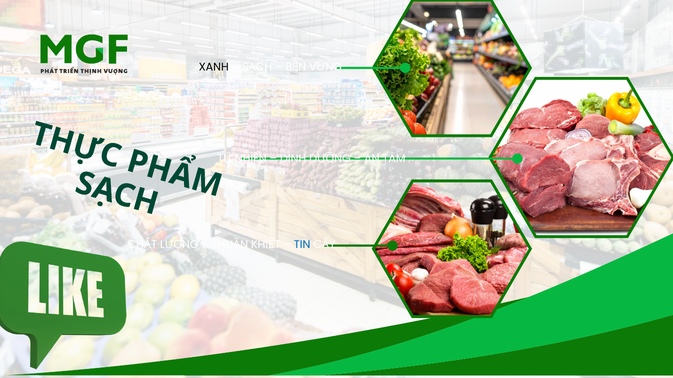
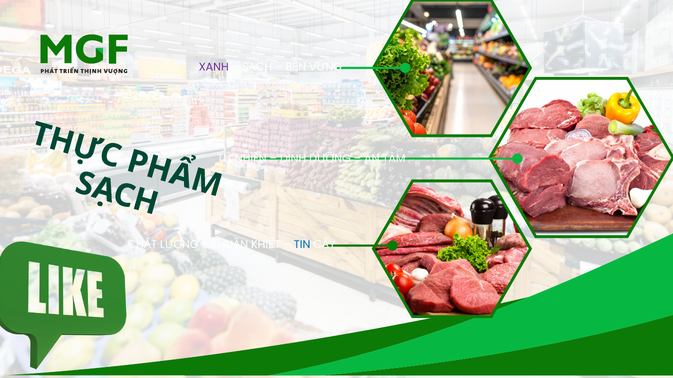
XANH colour: black -> purple
